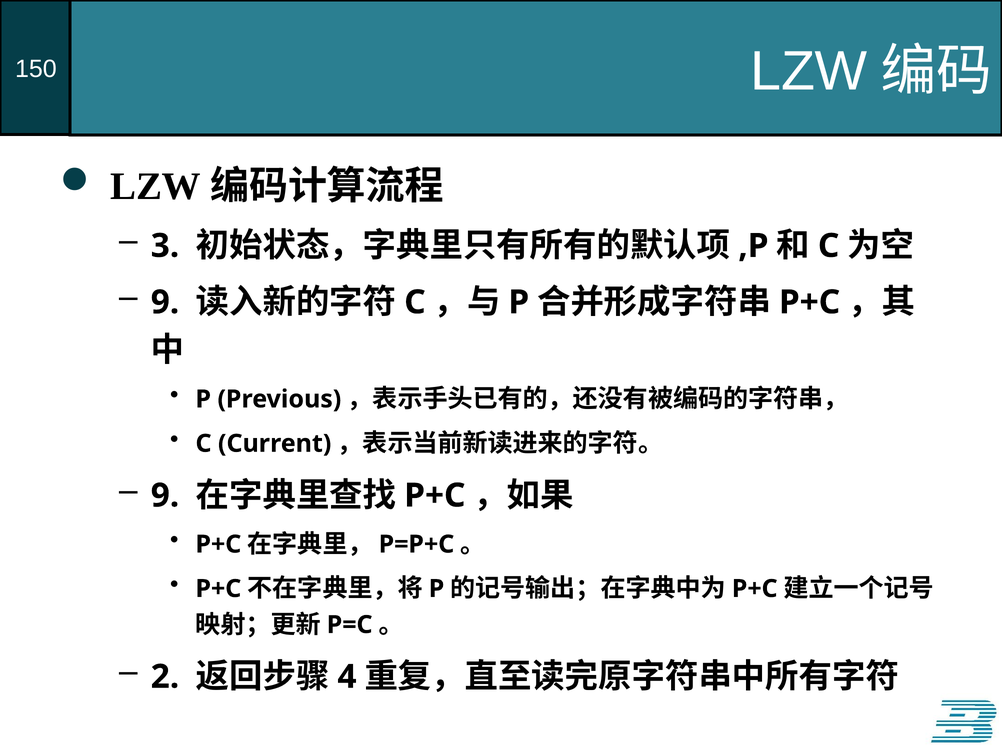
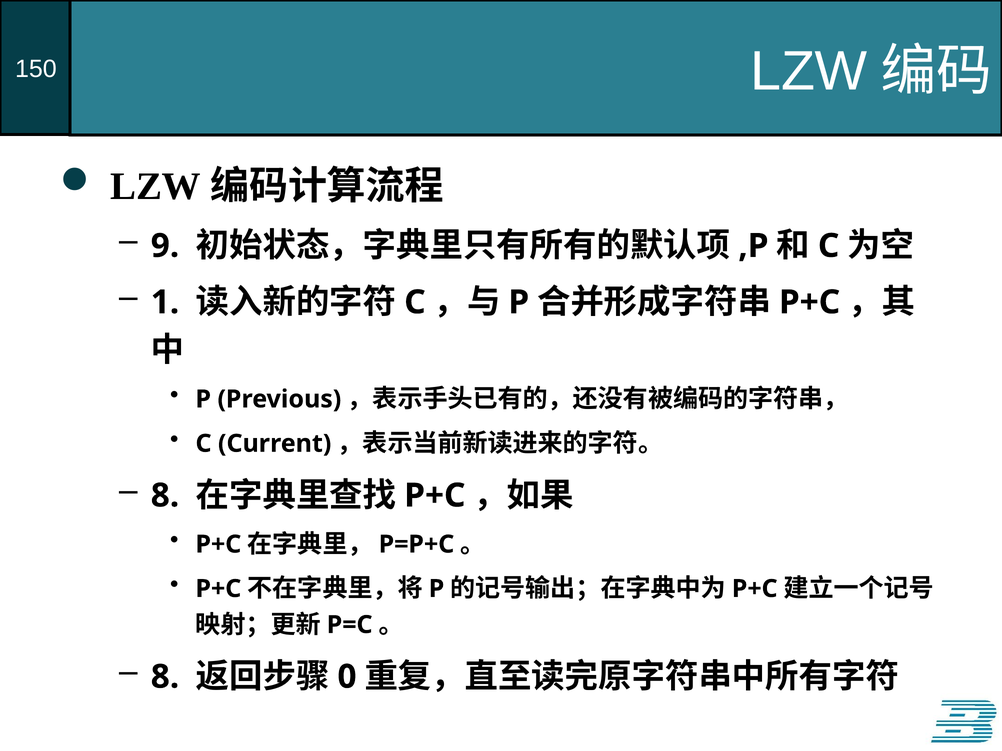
3: 3 -> 9
9 at (165, 302): 9 -> 1
9 at (165, 496): 9 -> 8
2 at (165, 677): 2 -> 8
4: 4 -> 0
